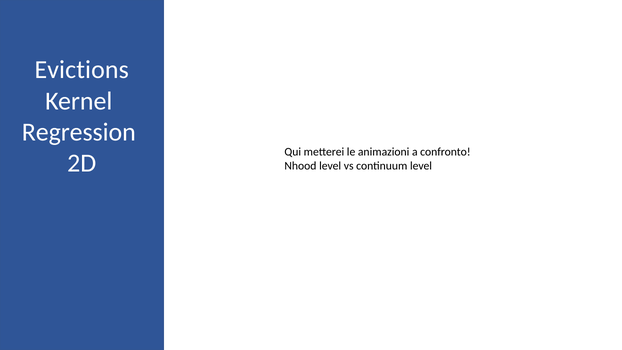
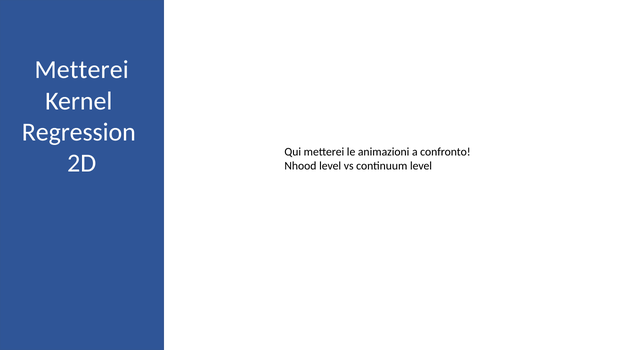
Evictions at (82, 70): Evictions -> Metterei
